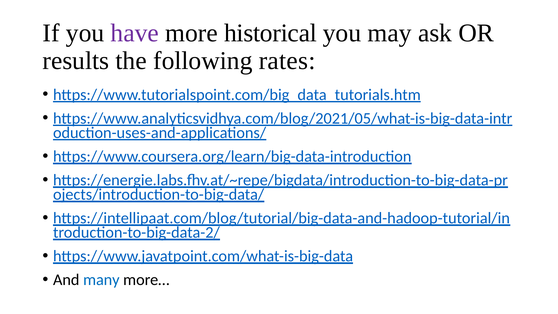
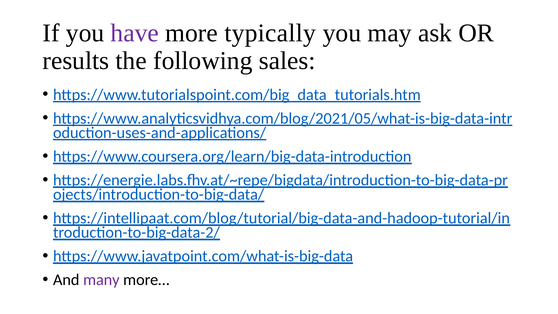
historical: historical -> typically
rates: rates -> sales
many colour: blue -> purple
